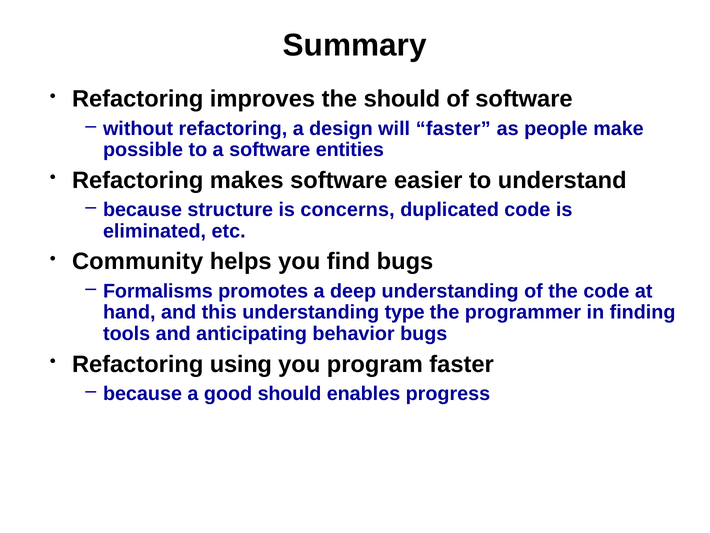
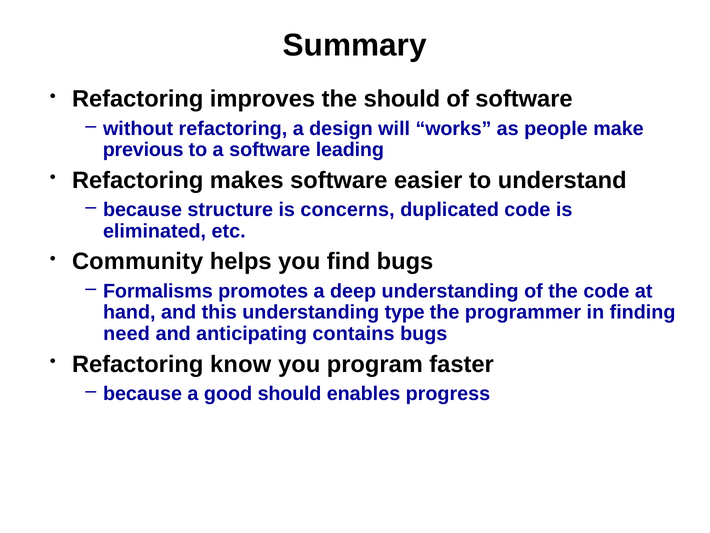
will faster: faster -> works
possible: possible -> previous
entities: entities -> leading
tools: tools -> need
behavior: behavior -> contains
using: using -> know
